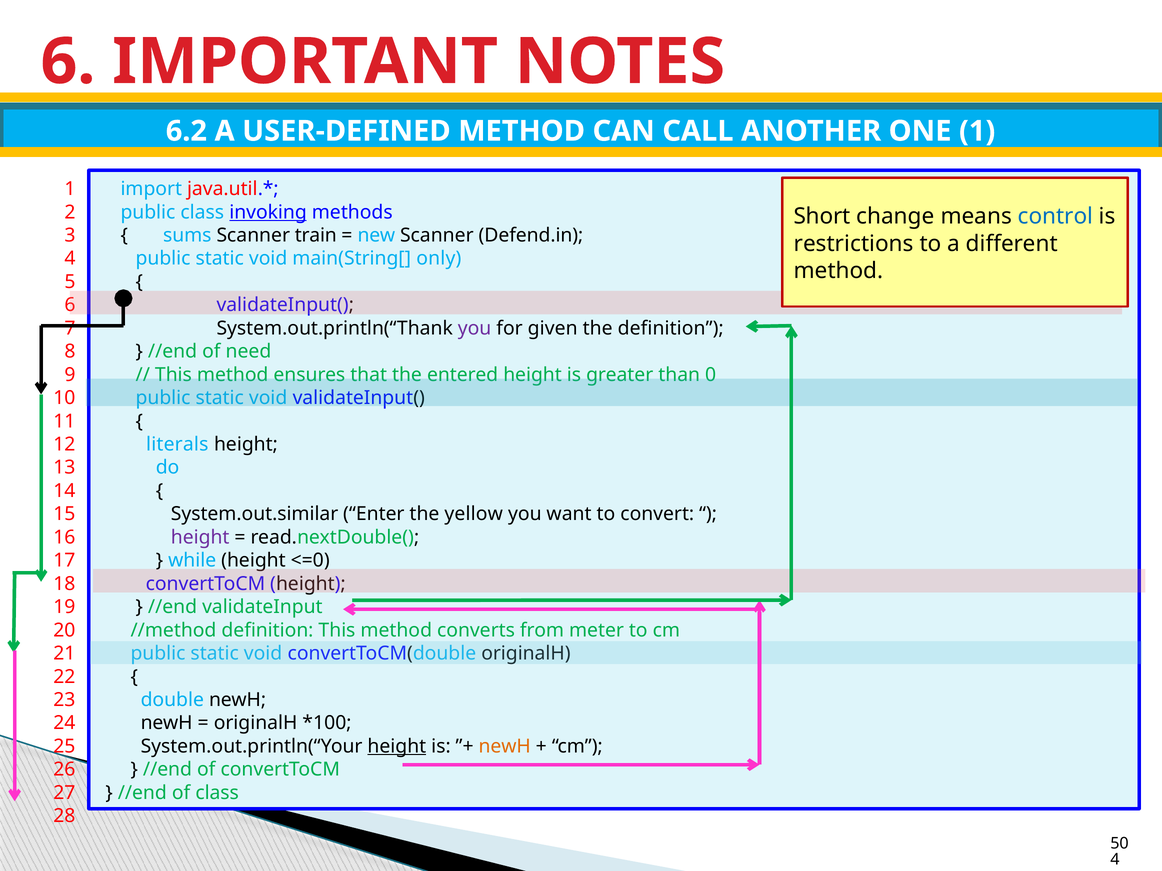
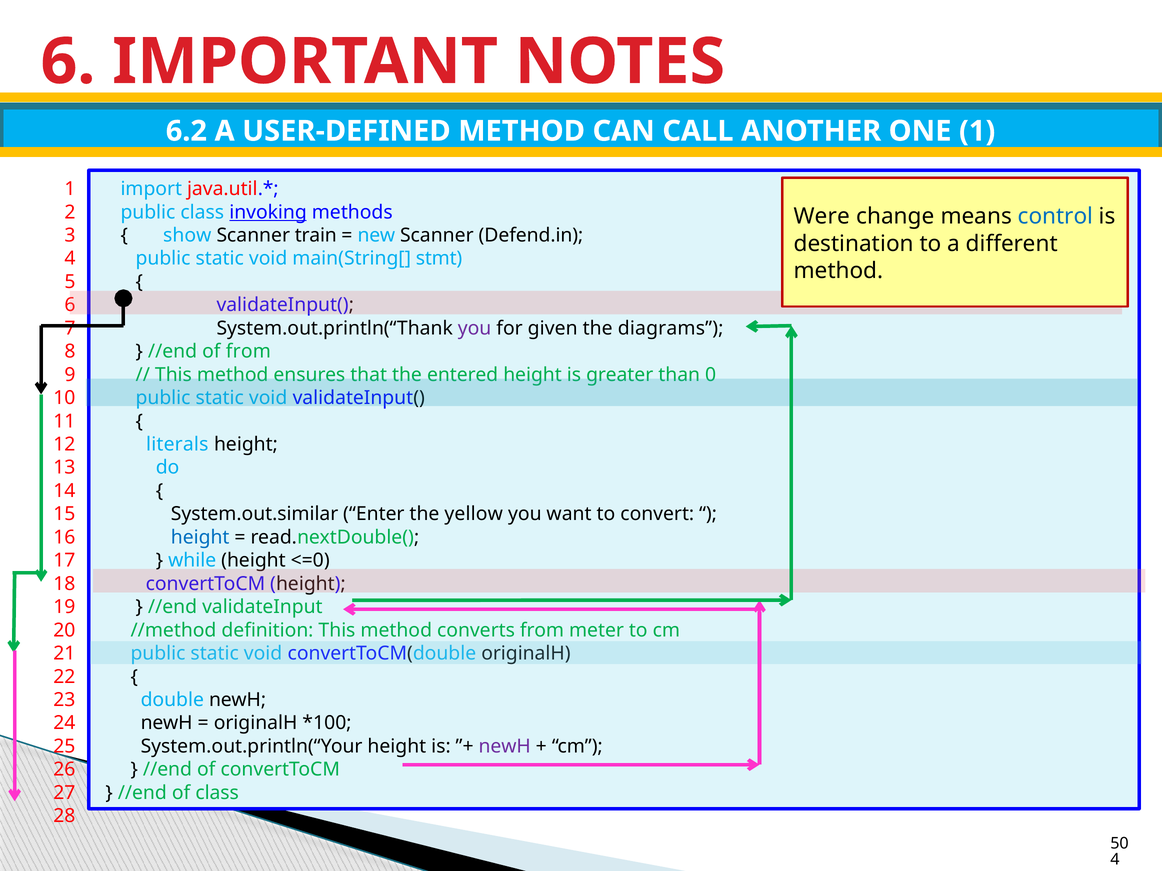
Short: Short -> Were
sums: sums -> show
restrictions: restrictions -> destination
only: only -> stmt
the definition: definition -> diagrams
of need: need -> from
height at (200, 538) colour: purple -> blue
height at (397, 747) underline: present -> none
newH at (505, 747) colour: orange -> purple
